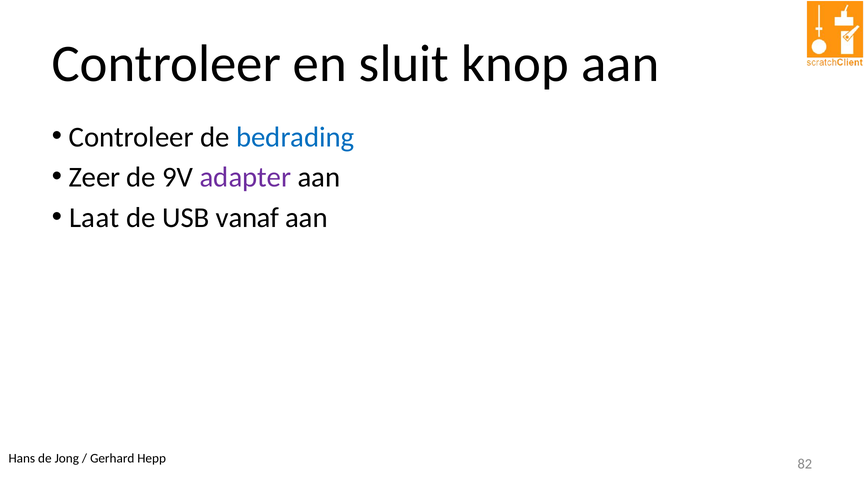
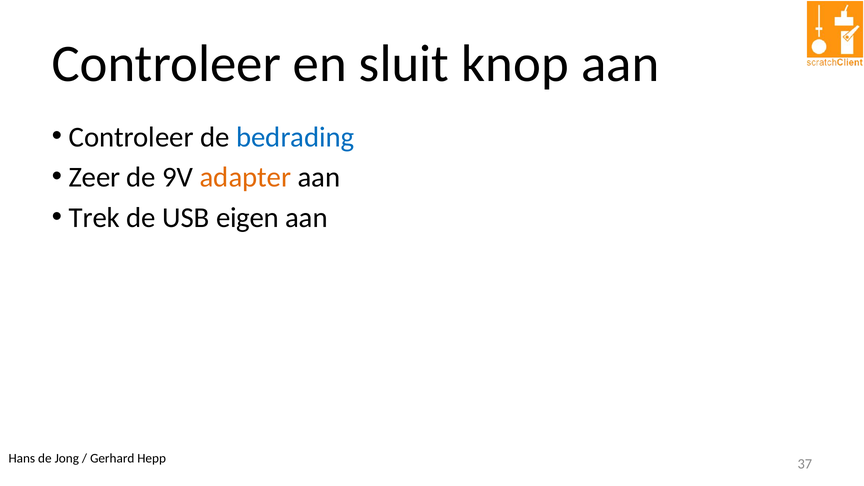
adapter colour: purple -> orange
Laat: Laat -> Trek
vanaf: vanaf -> eigen
82: 82 -> 37
